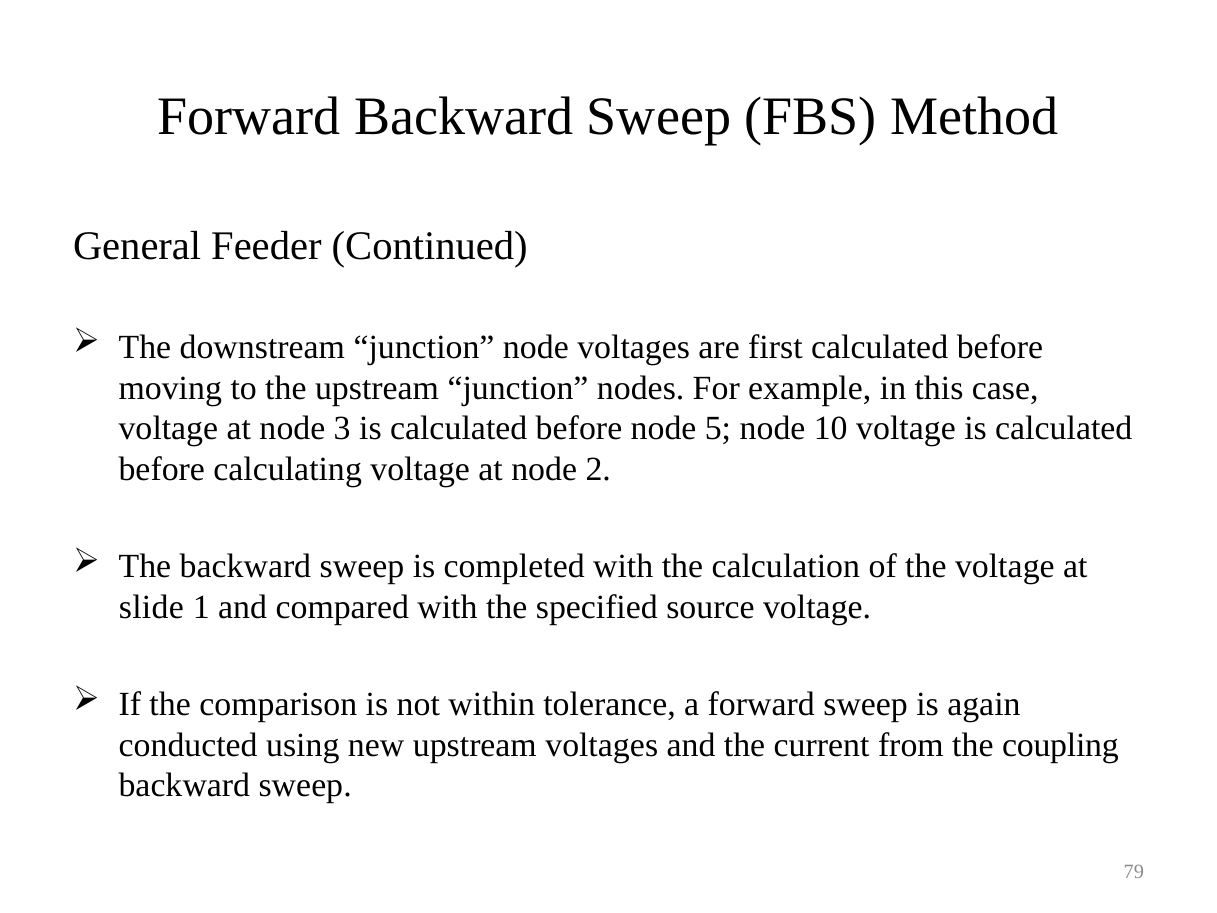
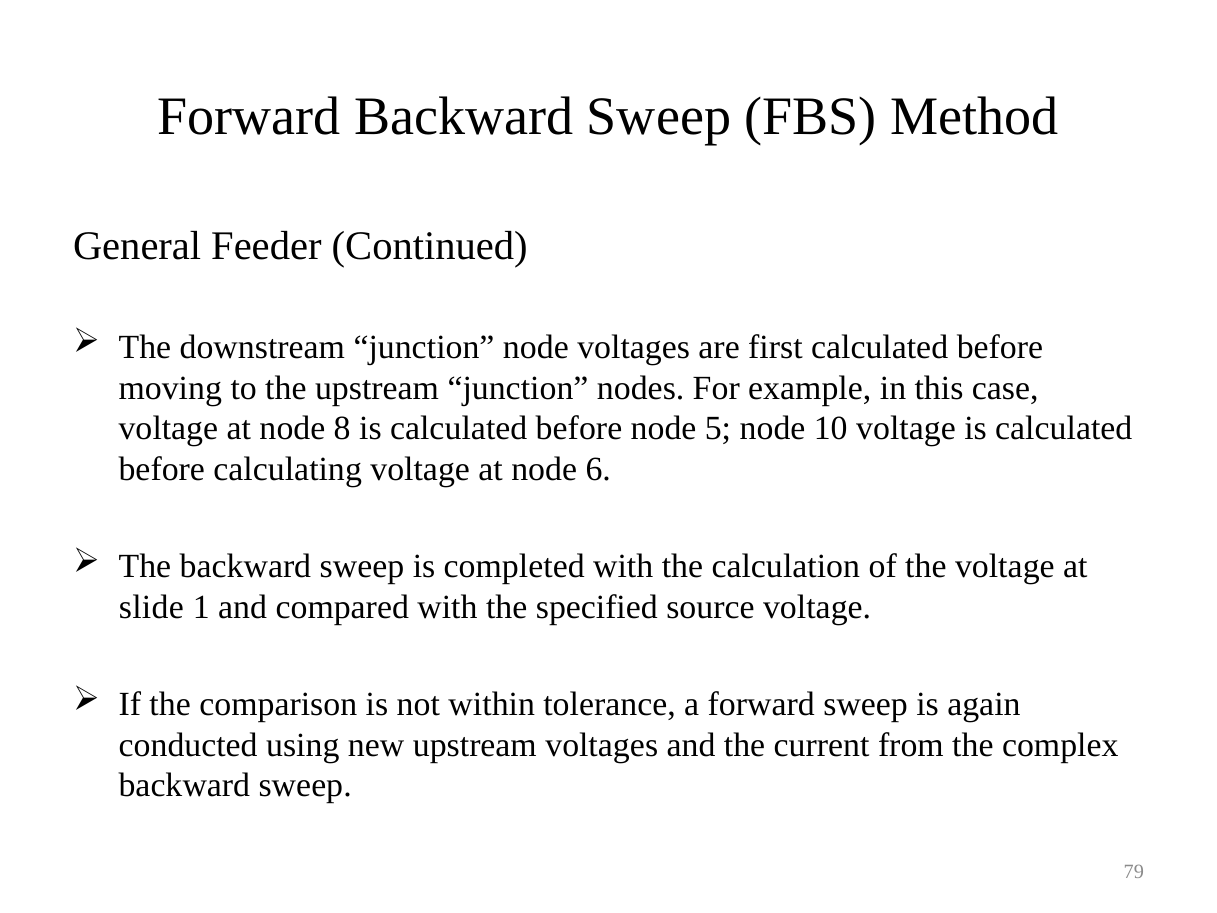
3: 3 -> 8
2: 2 -> 6
coupling: coupling -> complex
